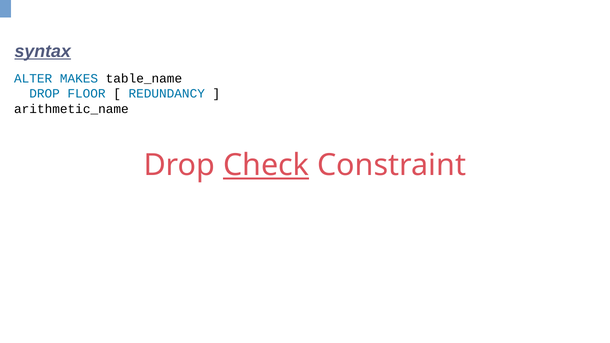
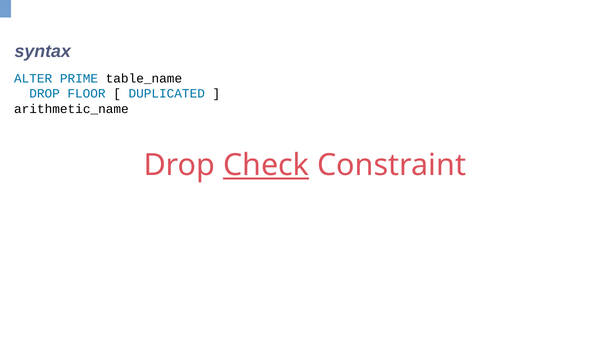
syntax underline: present -> none
MAKES: MAKES -> PRIME
REDUNDANCY: REDUNDANCY -> DUPLICATED
